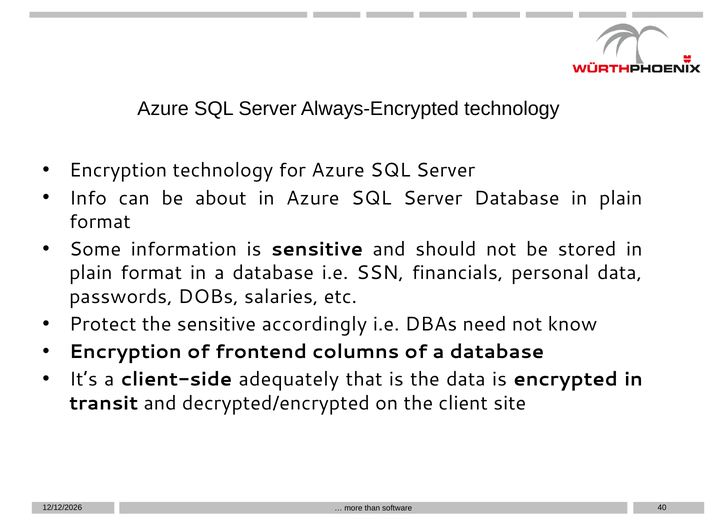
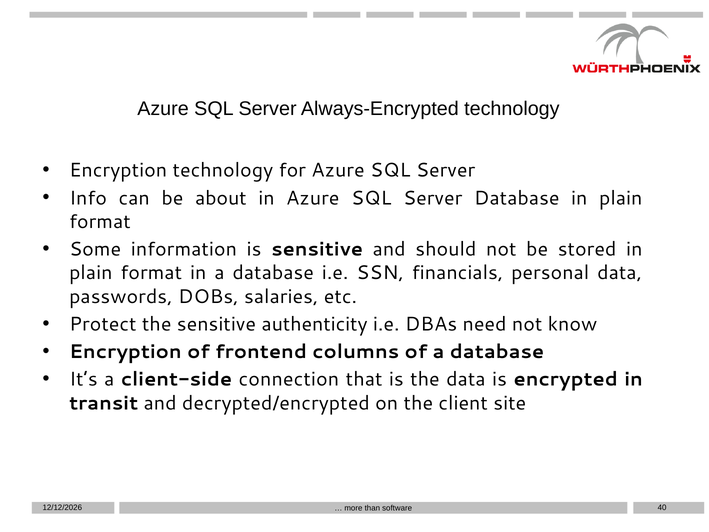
accordingly: accordingly -> authenticity
adequately: adequately -> connection
